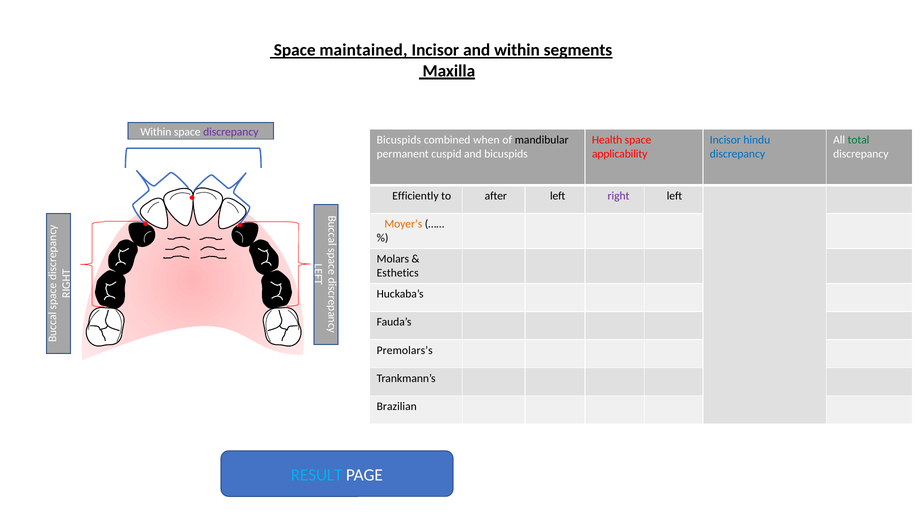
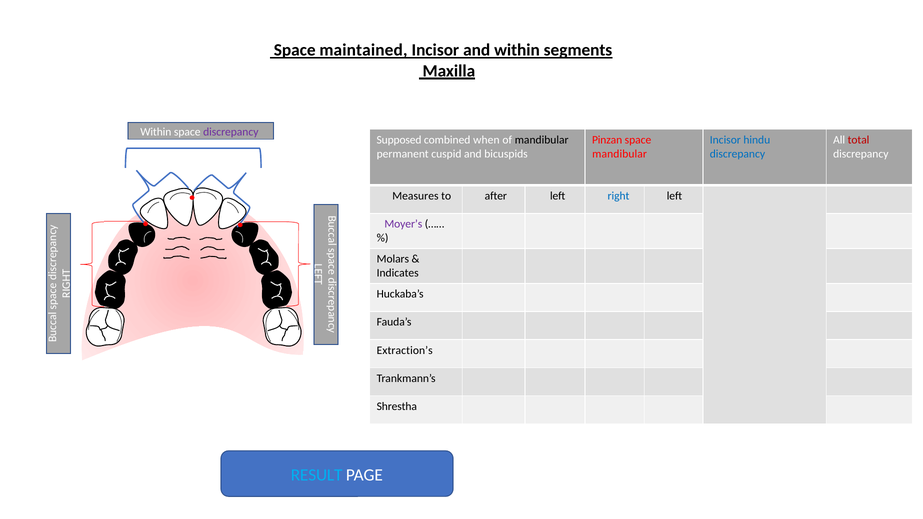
Bicuspids at (399, 140): Bicuspids -> Supposed
Health: Health -> Pinzan
total colour: green -> red
applicability at (620, 154): applicability -> mandibular
Efficiently: Efficiently -> Measures
right colour: purple -> blue
Moyer’s colour: orange -> purple
Esthetics: Esthetics -> Indicates
Premolars’s: Premolars’s -> Extraction’s
Brazilian: Brazilian -> Shrestha
